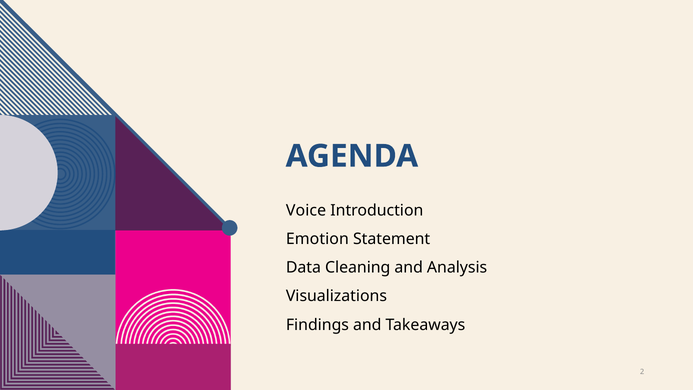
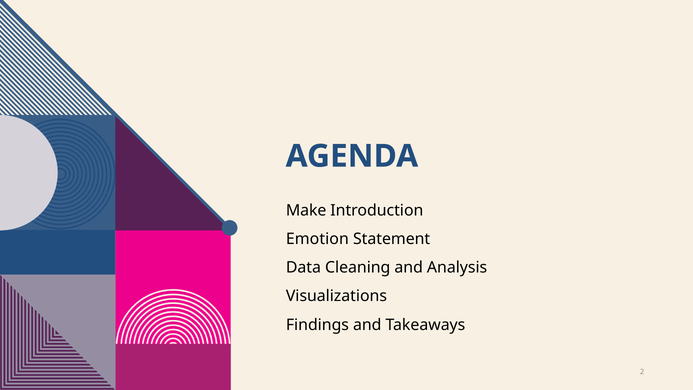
Voice: Voice -> Make
